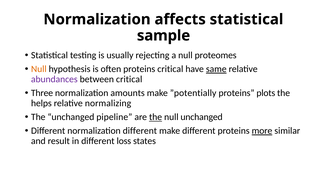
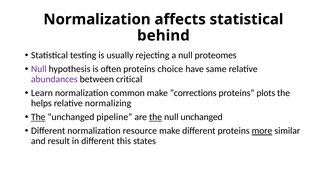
sample: sample -> behind
Null at (39, 69) colour: orange -> purple
proteins critical: critical -> choice
same underline: present -> none
Three: Three -> Learn
amounts: amounts -> common
”potentially: ”potentially -> ”corrections
The at (38, 117) underline: none -> present
normalization different: different -> resource
loss: loss -> this
